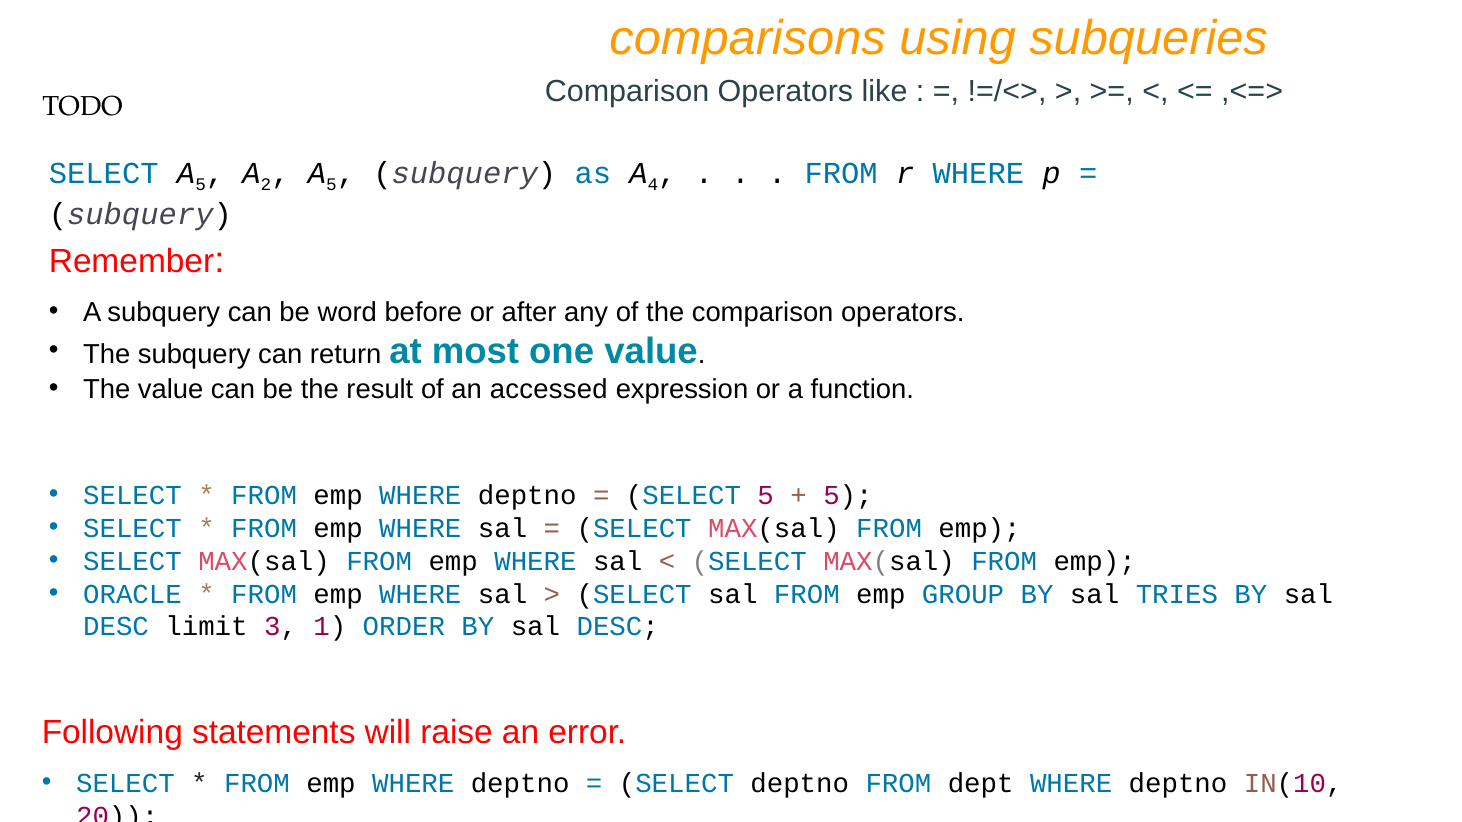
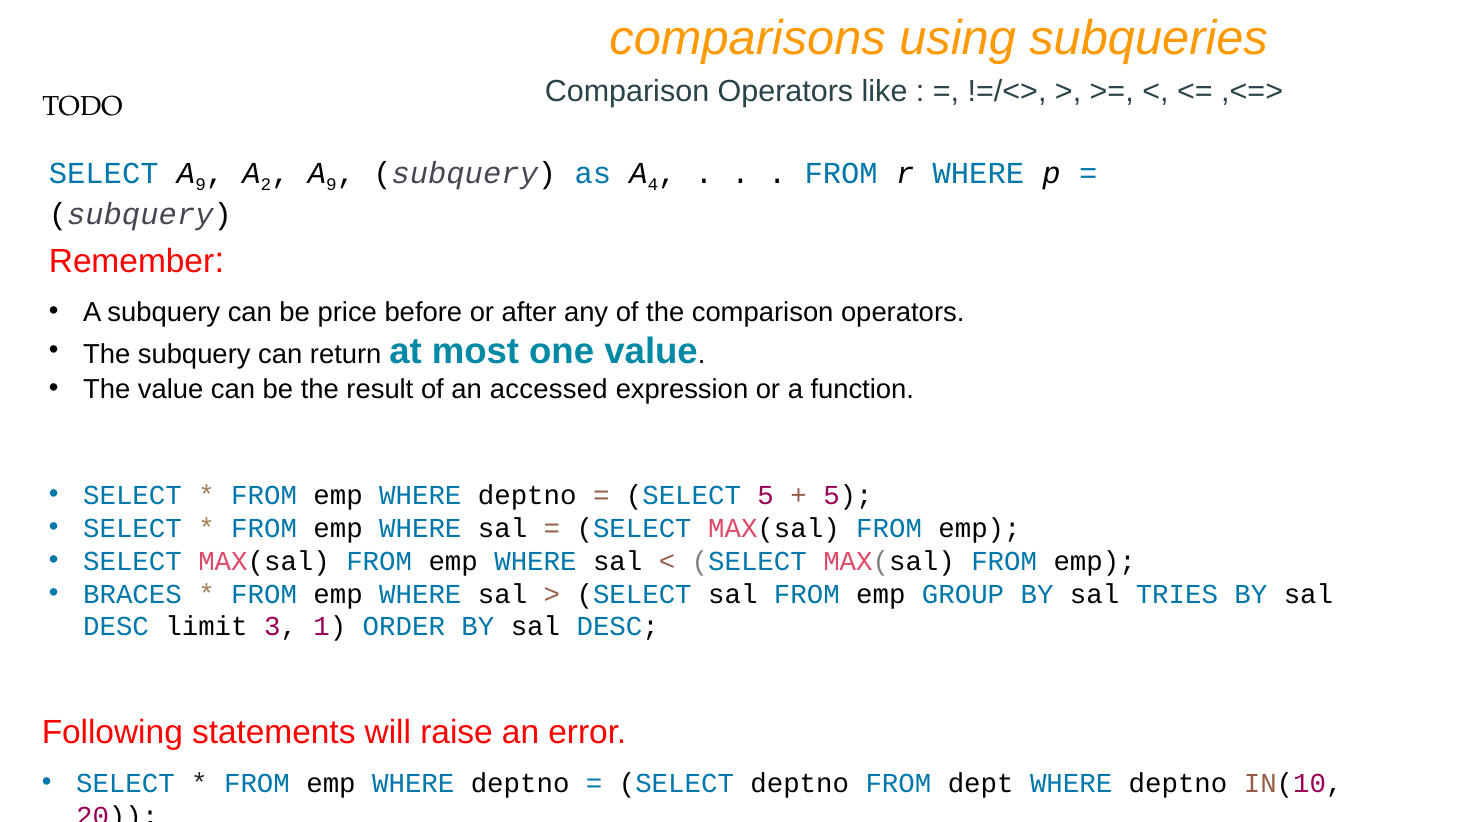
SELECT A 5: 5 -> 9
5 at (331, 185): 5 -> 9
word: word -> price
ORACLE: ORACLE -> BRACES
